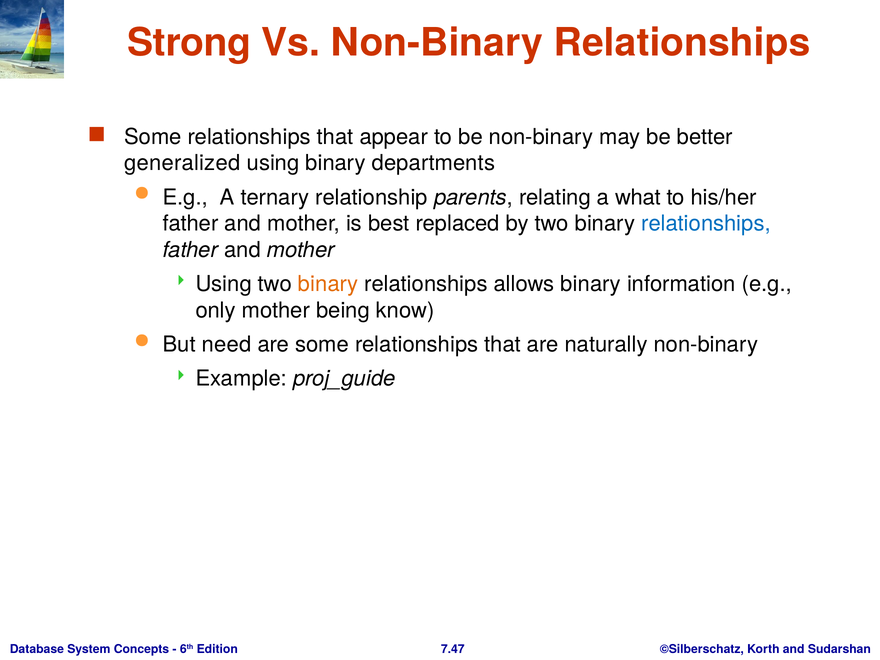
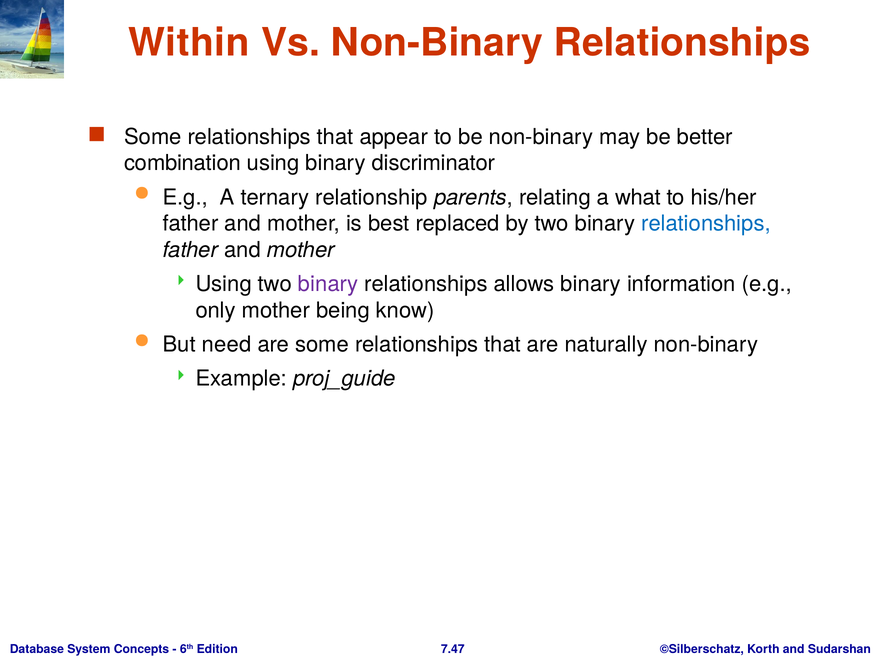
Strong: Strong -> Within
generalized: generalized -> combination
departments: departments -> discriminator
binary at (328, 284) colour: orange -> purple
